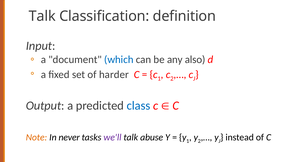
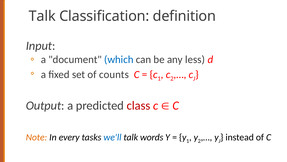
also: also -> less
harder: harder -> counts
class colour: blue -> red
never: never -> every
we'll colour: purple -> blue
abuse: abuse -> words
